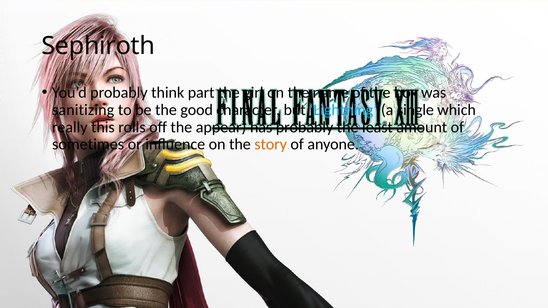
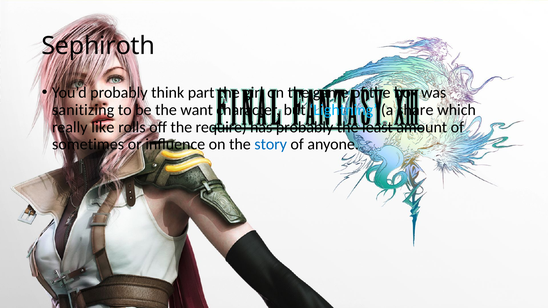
name: name -> game
good: good -> want
single: single -> share
this: this -> like
appear: appear -> require
story colour: orange -> blue
